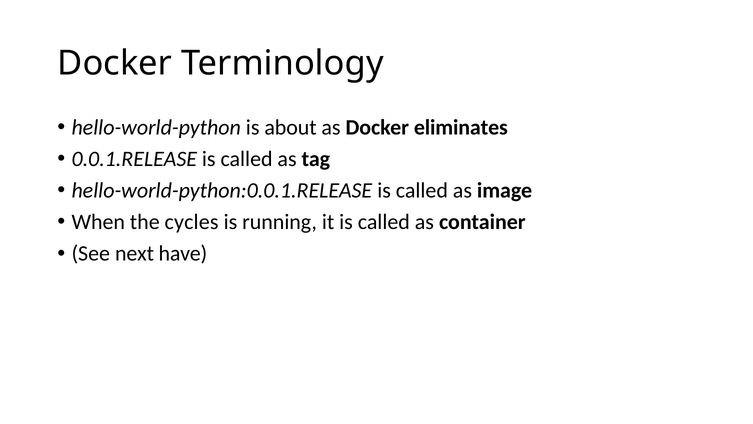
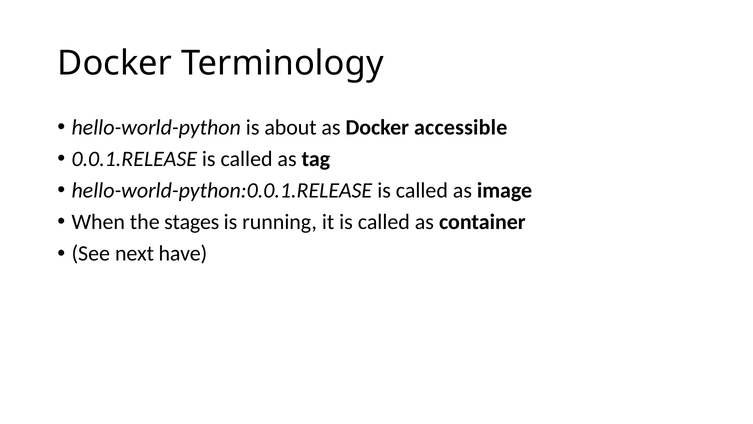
eliminates: eliminates -> accessible
cycles: cycles -> stages
